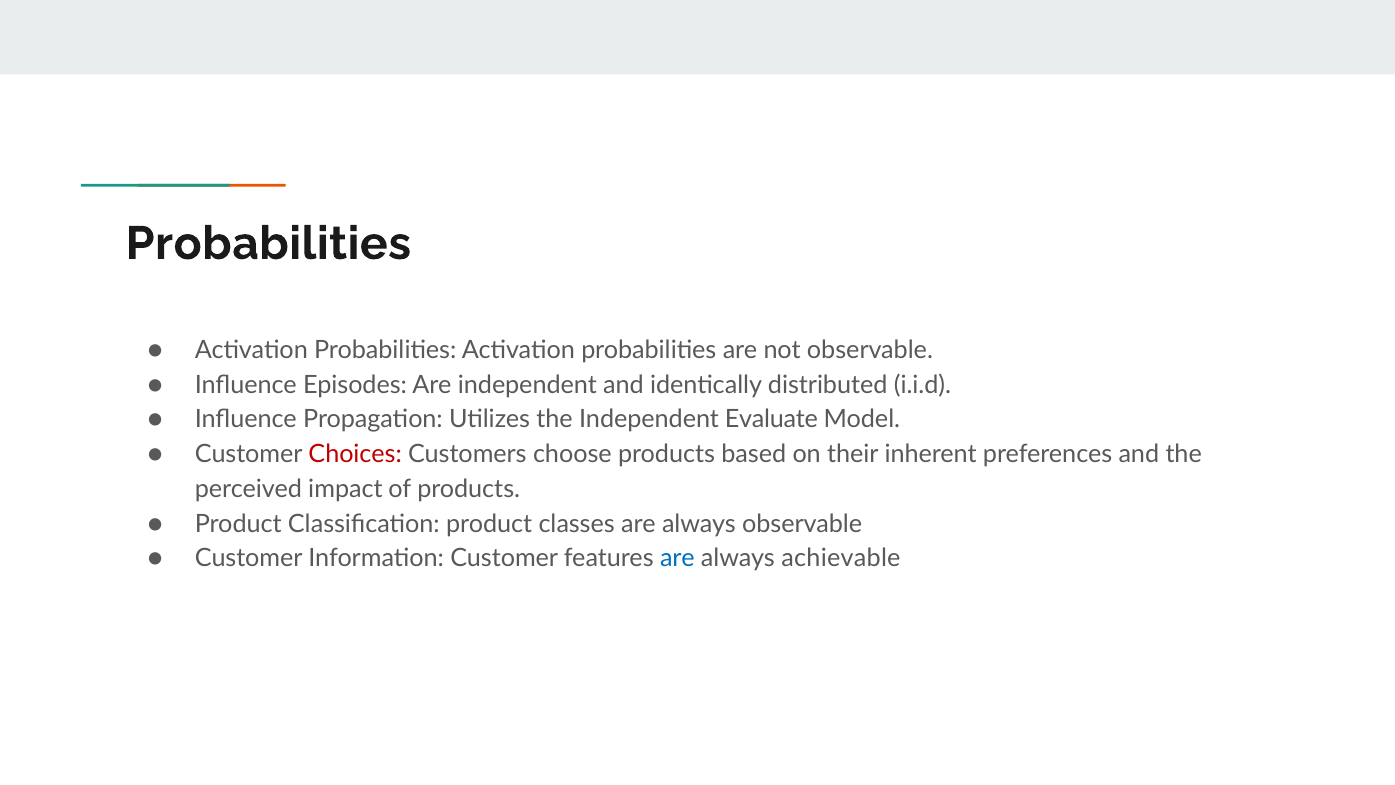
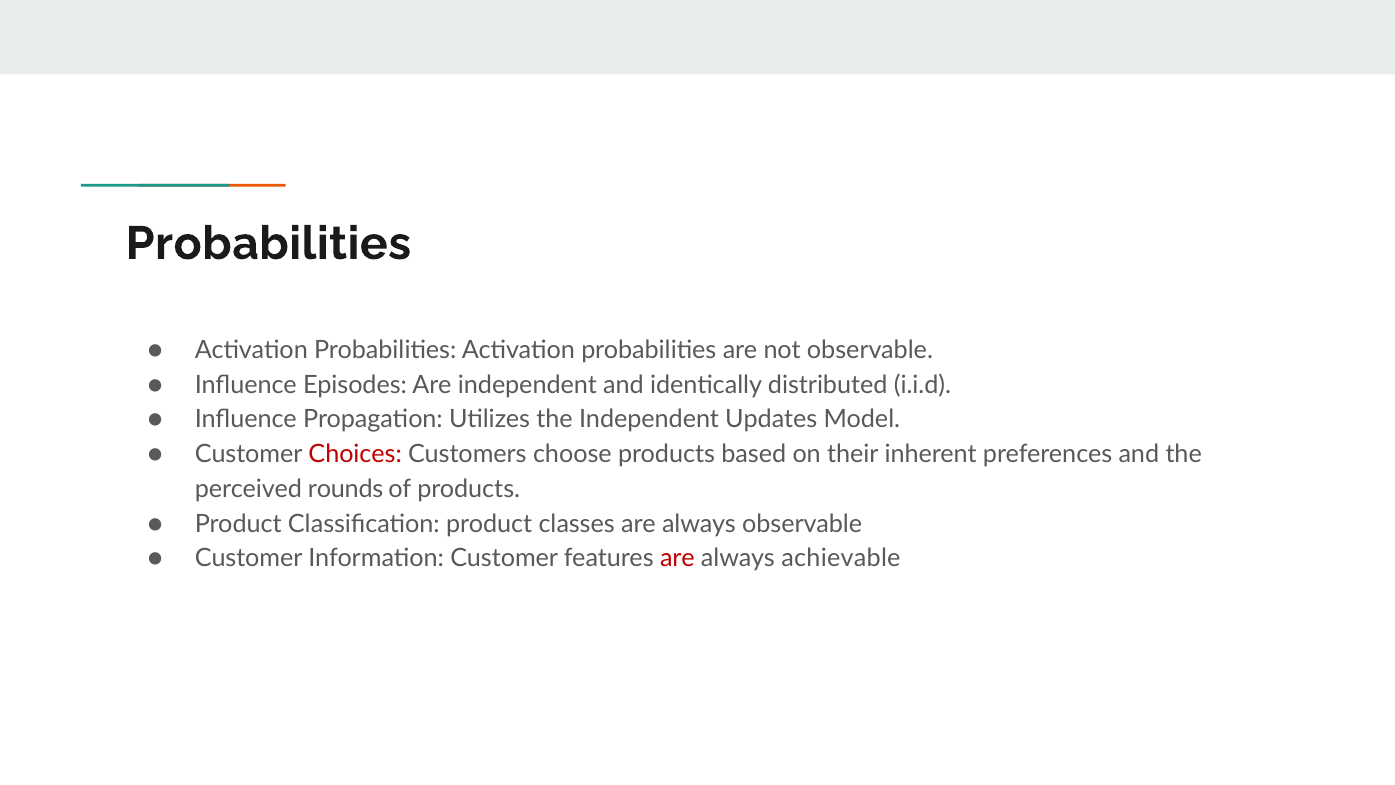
Evaluate: Evaluate -> Updates
impact: impact -> rounds
are at (677, 558) colour: blue -> red
